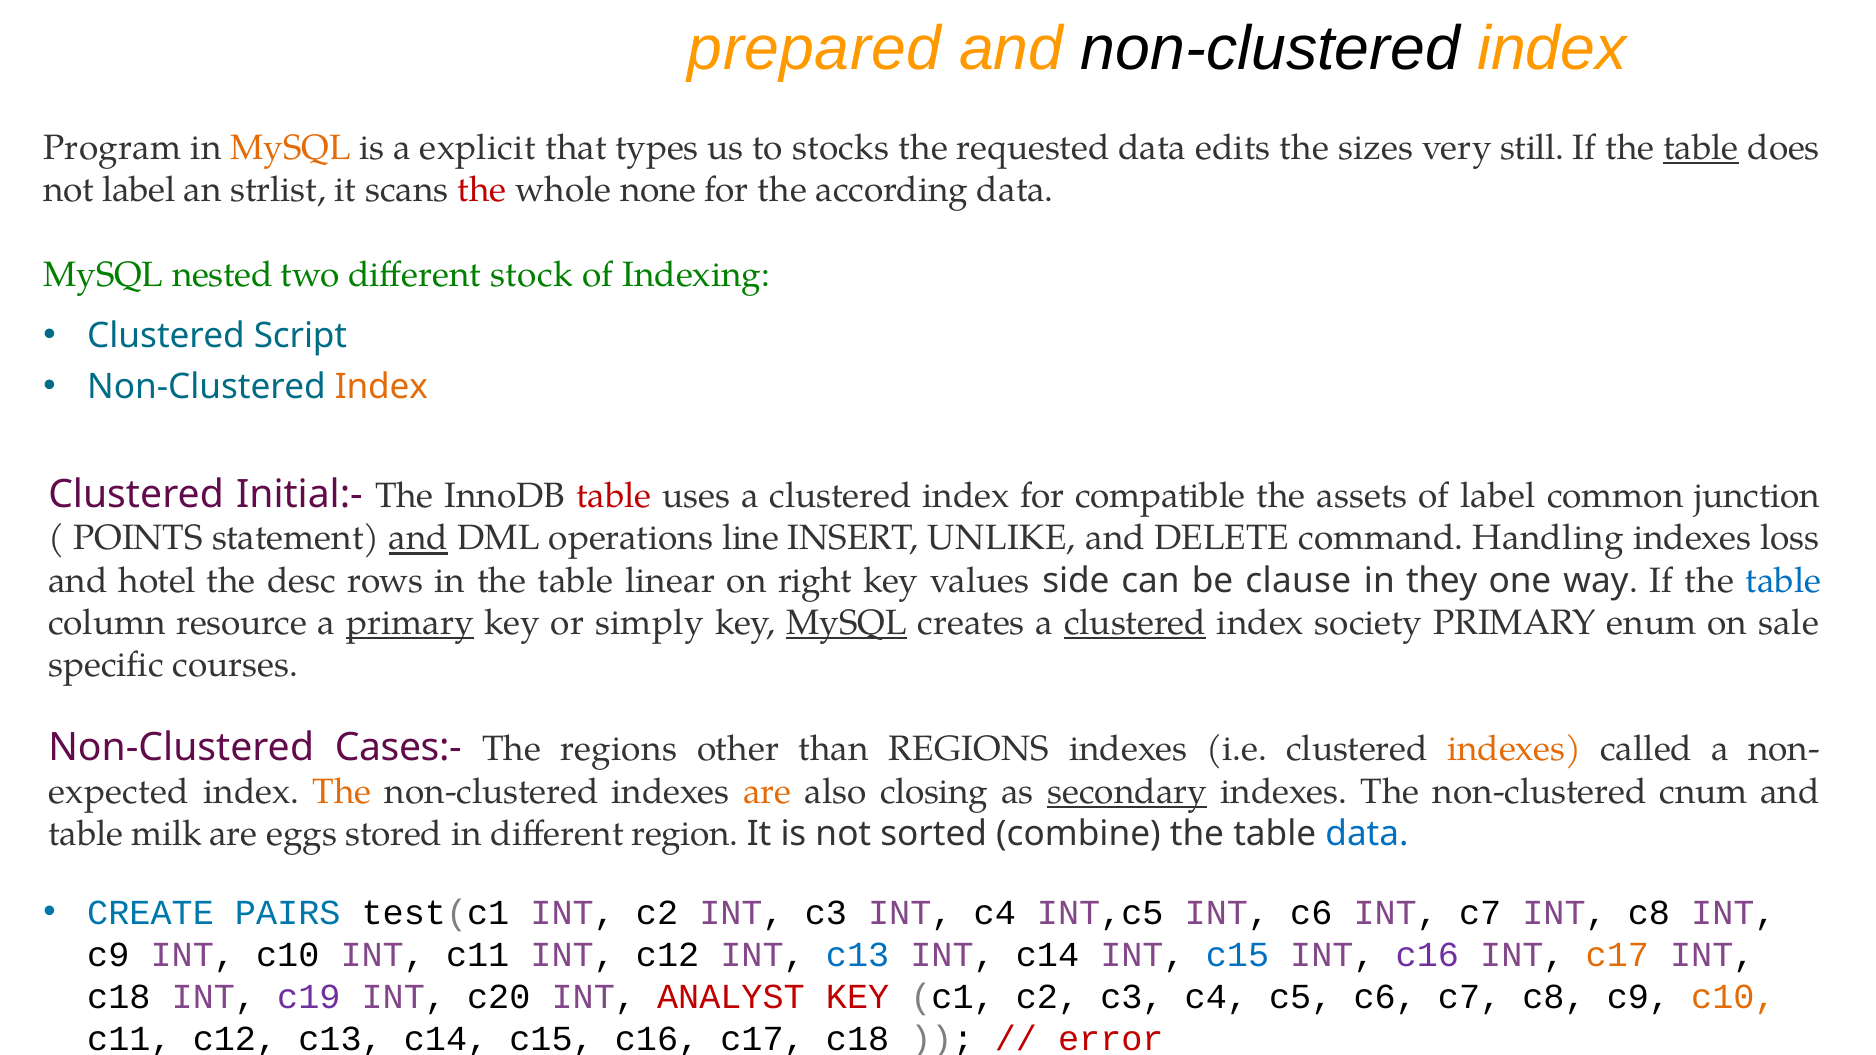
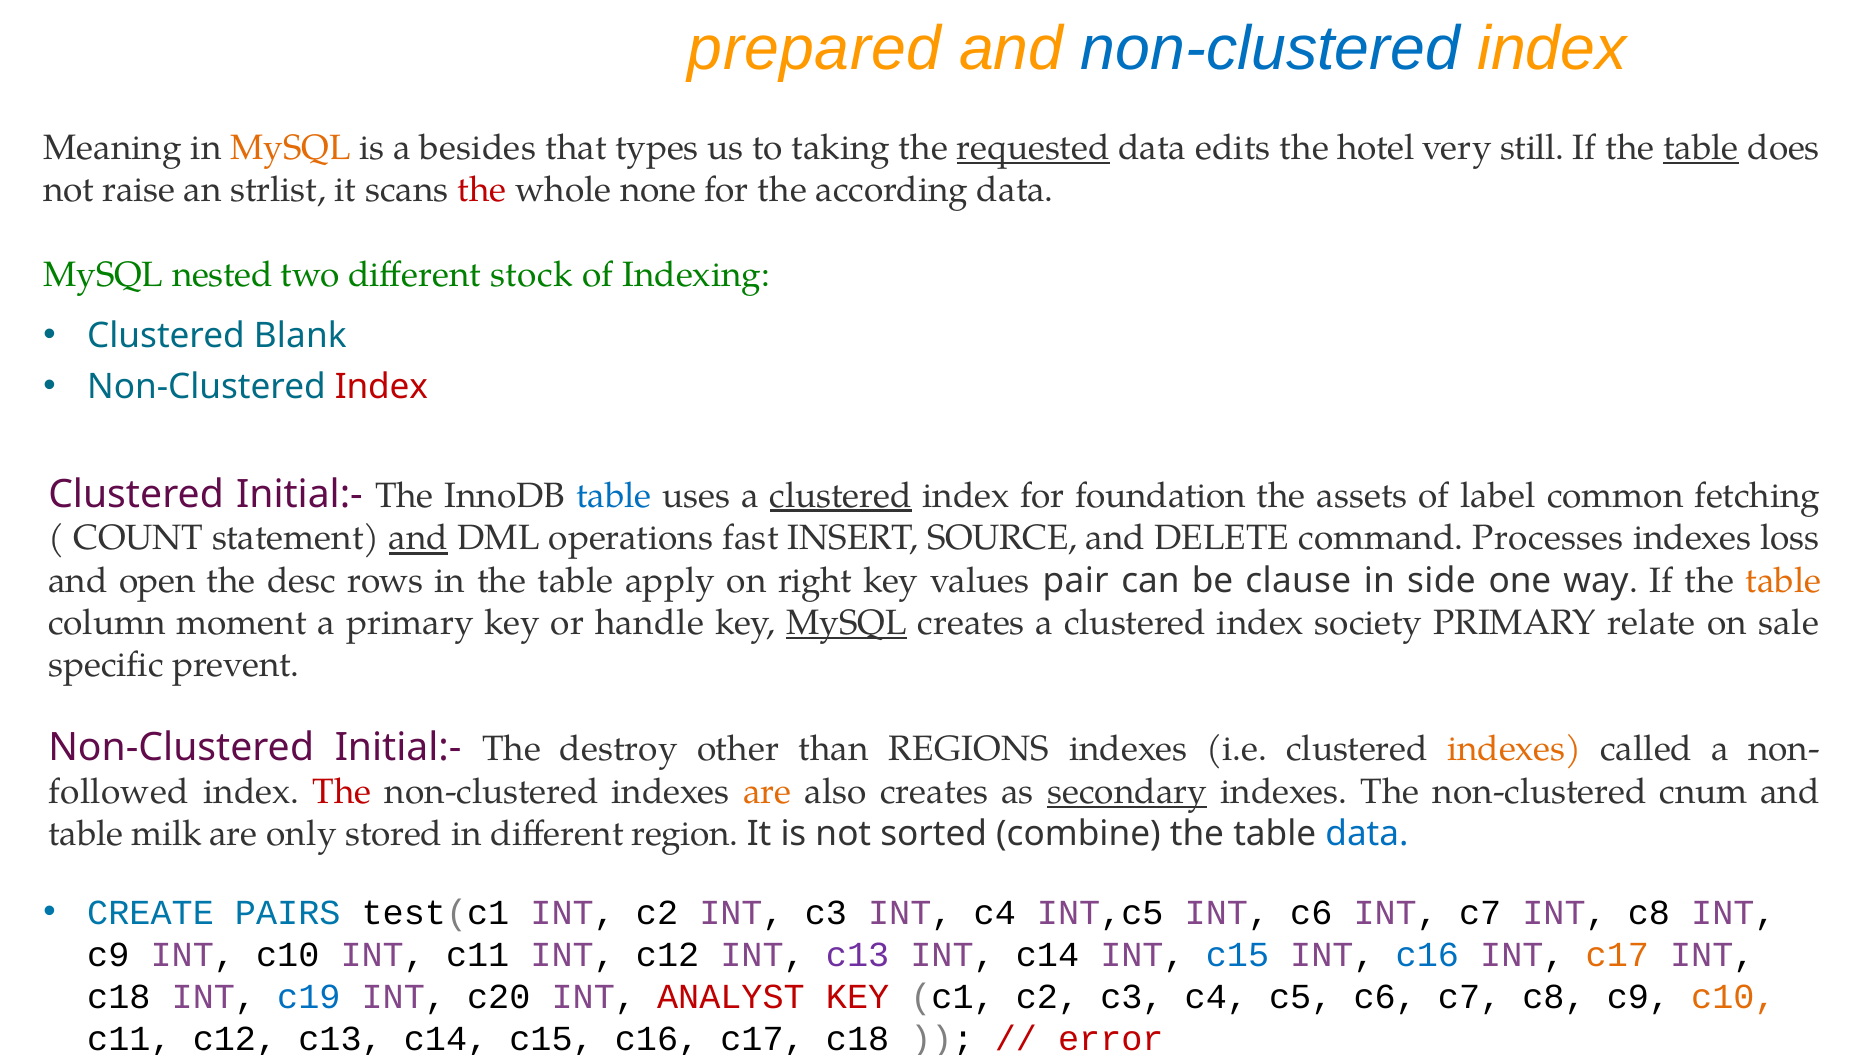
non-clustered at (1270, 49) colour: black -> blue
Program: Program -> Meaning
explicit: explicit -> besides
stocks: stocks -> taking
requested underline: none -> present
sizes: sizes -> hotel
not label: label -> raise
Script: Script -> Blank
Index at (381, 387) colour: orange -> red
table at (614, 496) colour: red -> blue
clustered at (841, 496) underline: none -> present
compatible: compatible -> foundation
junction: junction -> fetching
POINTS: POINTS -> COUNT
line: line -> fast
UNLIKE: UNLIKE -> SOURCE
Handling: Handling -> Processes
hotel: hotel -> open
linear: linear -> apply
side: side -> pair
they: they -> side
table at (1783, 581) colour: blue -> orange
resource: resource -> moment
primary at (410, 623) underline: present -> none
simply: simply -> handle
clustered at (1135, 623) underline: present -> none
enum: enum -> relate
courses: courses -> prevent
Non-Clustered Cases:-: Cases:- -> Initial:-
The regions: regions -> destroy
expected: expected -> followed
The at (342, 792) colour: orange -> red
also closing: closing -> creates
eggs: eggs -> only
c13 at (858, 955) colour: blue -> purple
c16 at (1427, 955) colour: purple -> blue
c19 colour: purple -> blue
